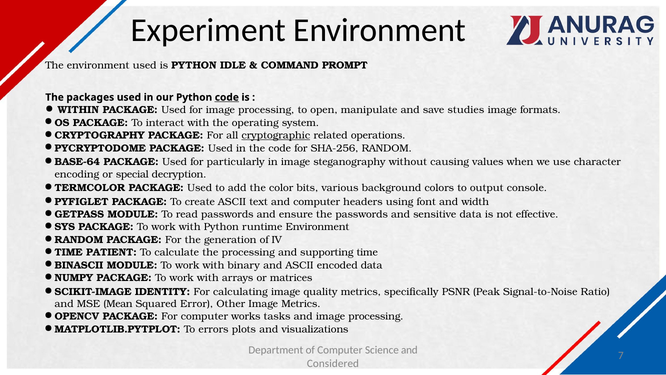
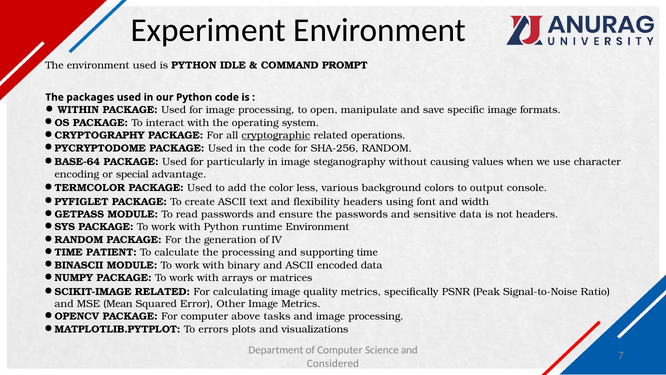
code at (227, 97) underline: present -> none
studies: studies -> specific
decryption: decryption -> advantage
bits: bits -> less
and computer: computer -> flexibility
not effective: effective -> headers
IDENTITY at (163, 292): IDENTITY -> RELATED
works: works -> above
